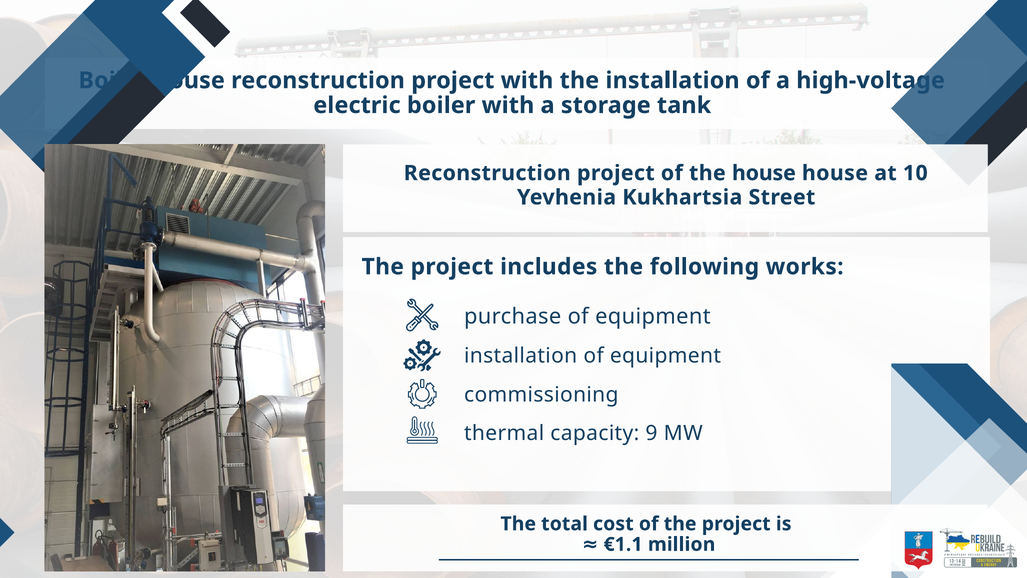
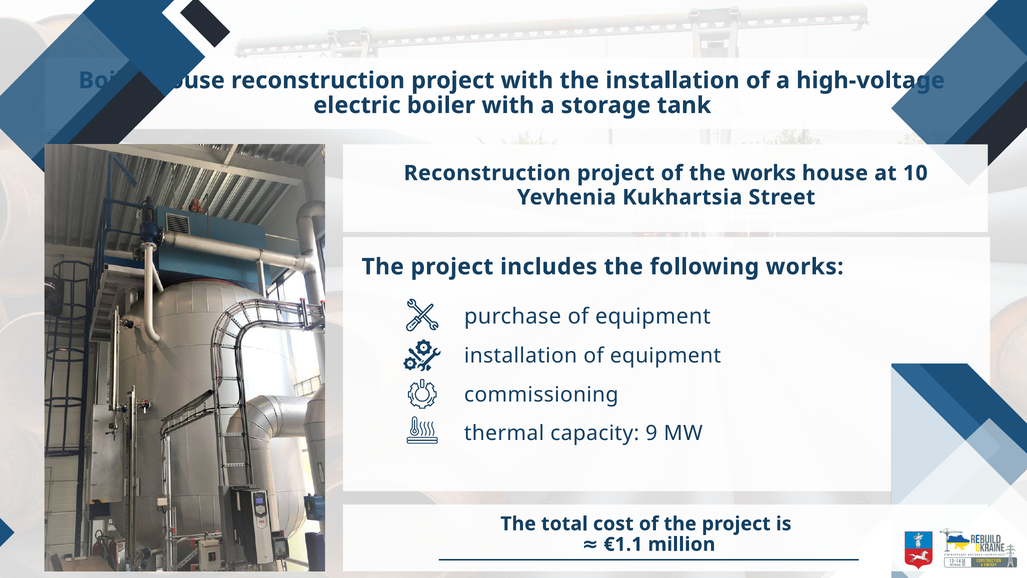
the house: house -> works
